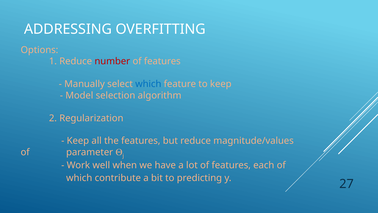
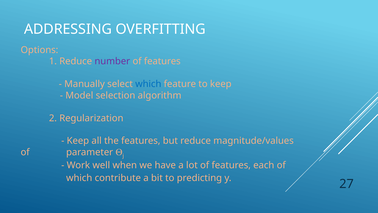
number colour: red -> purple
